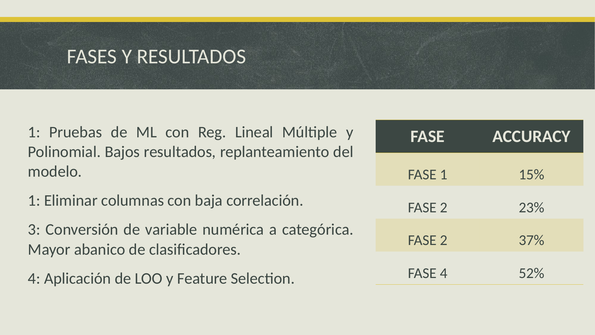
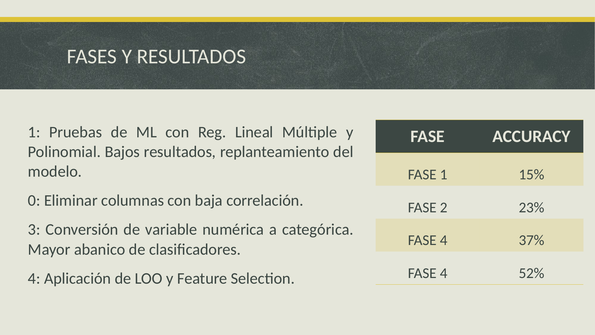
1 at (34, 200): 1 -> 0
2 at (444, 240): 2 -> 4
